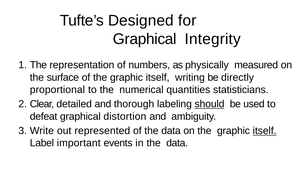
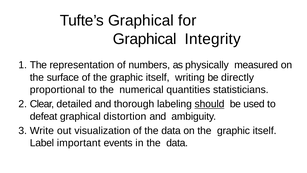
Tufte’s Designed: Designed -> Graphical
represented: represented -> visualization
itself at (265, 131) underline: present -> none
